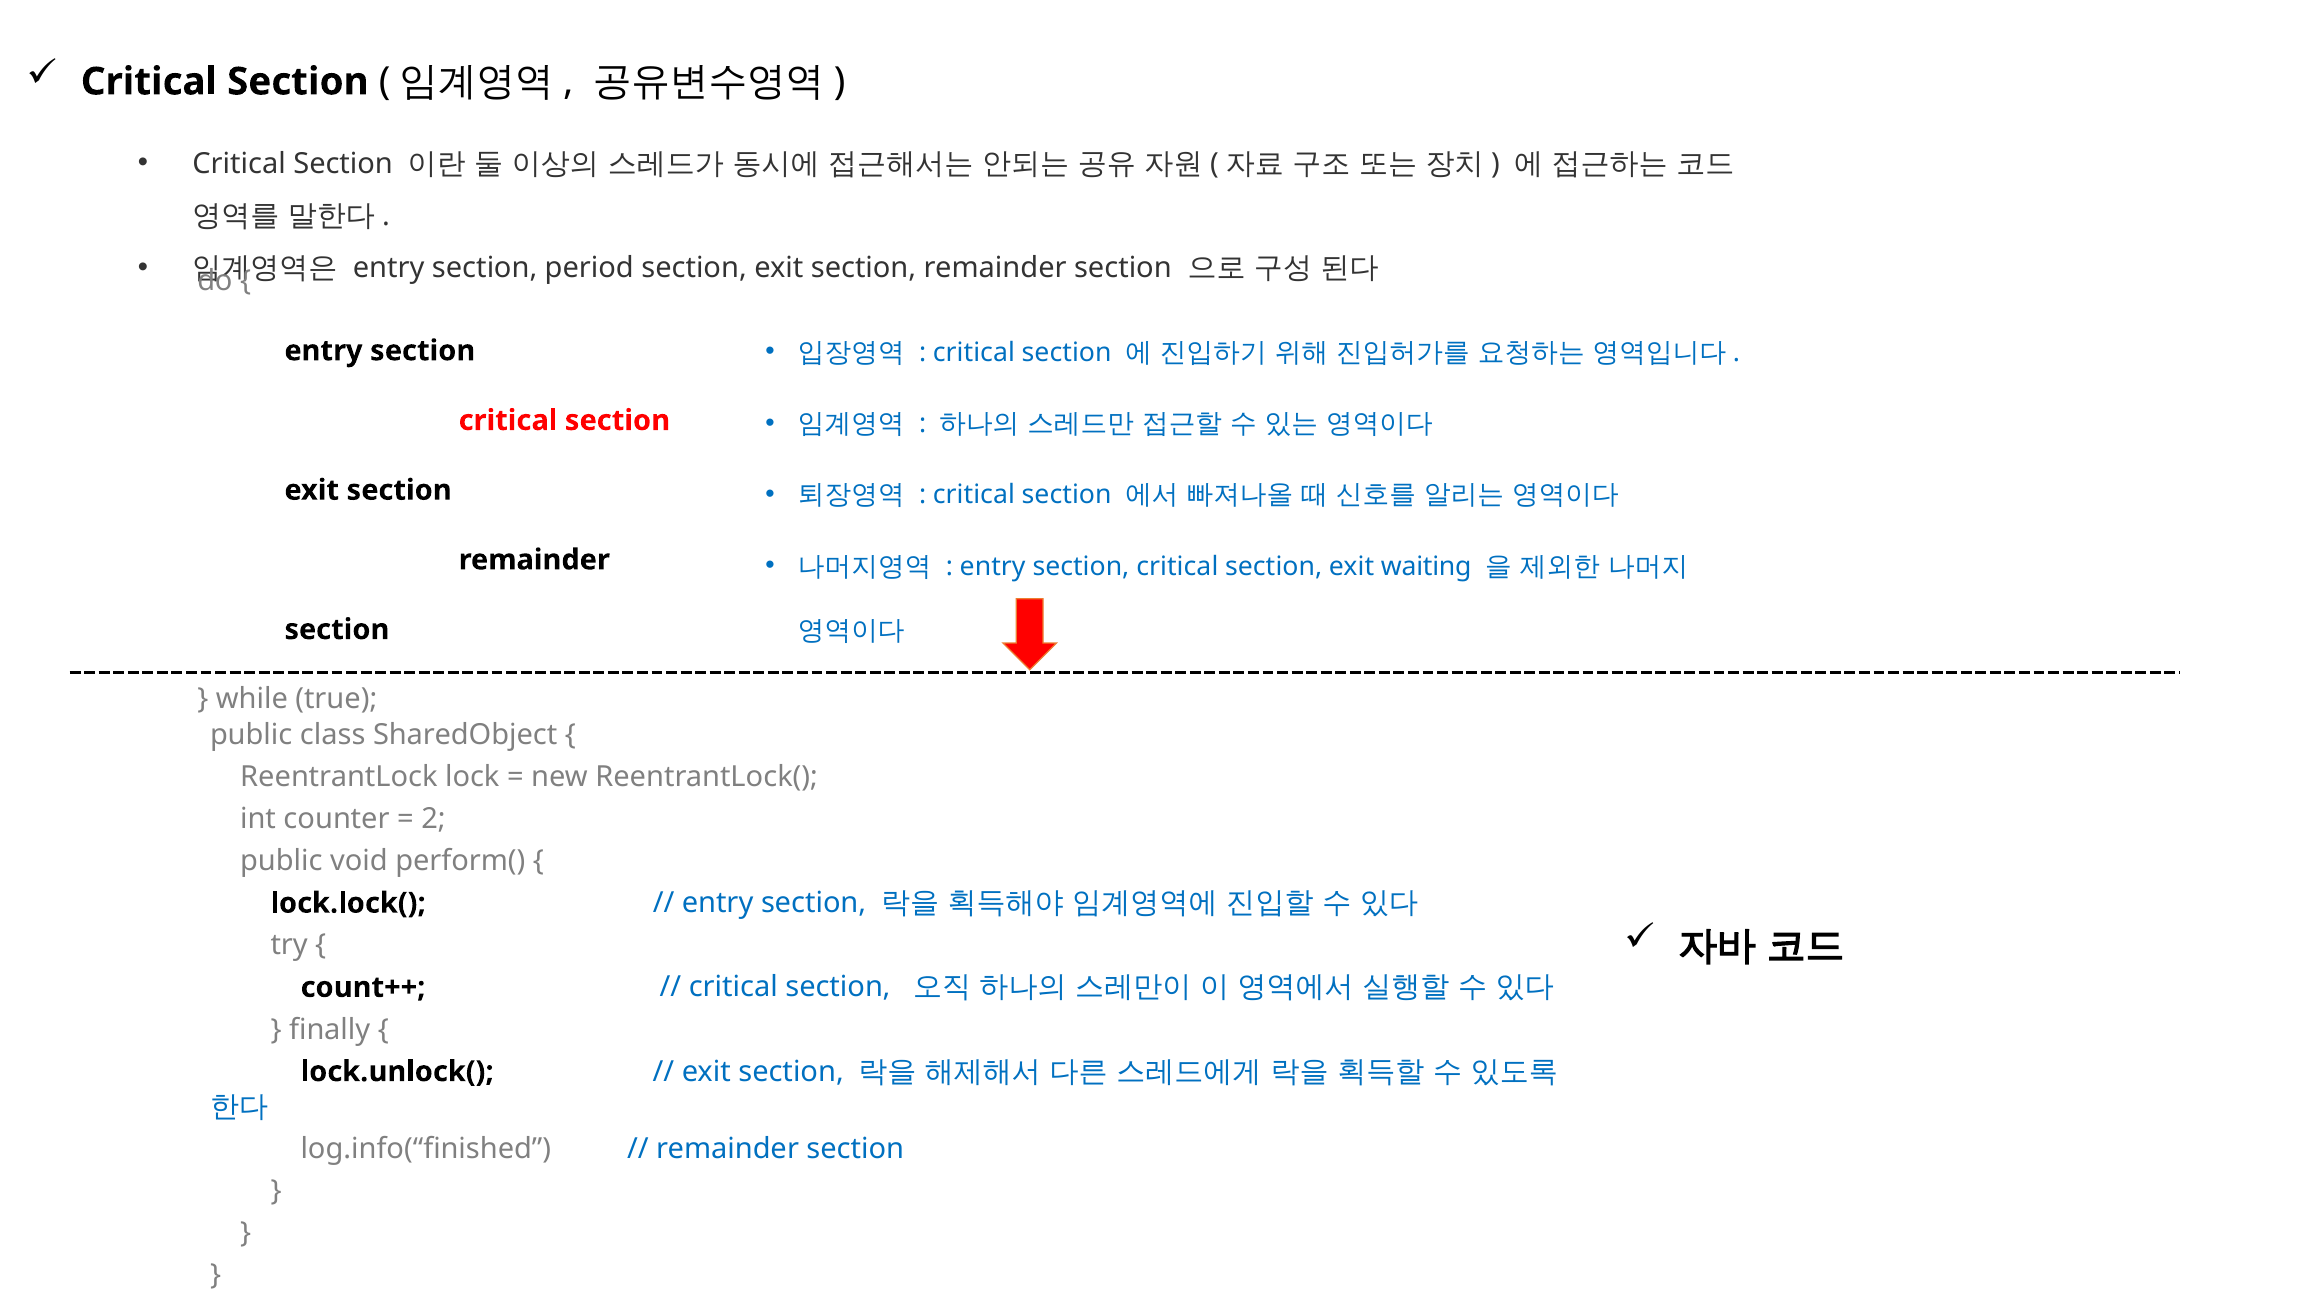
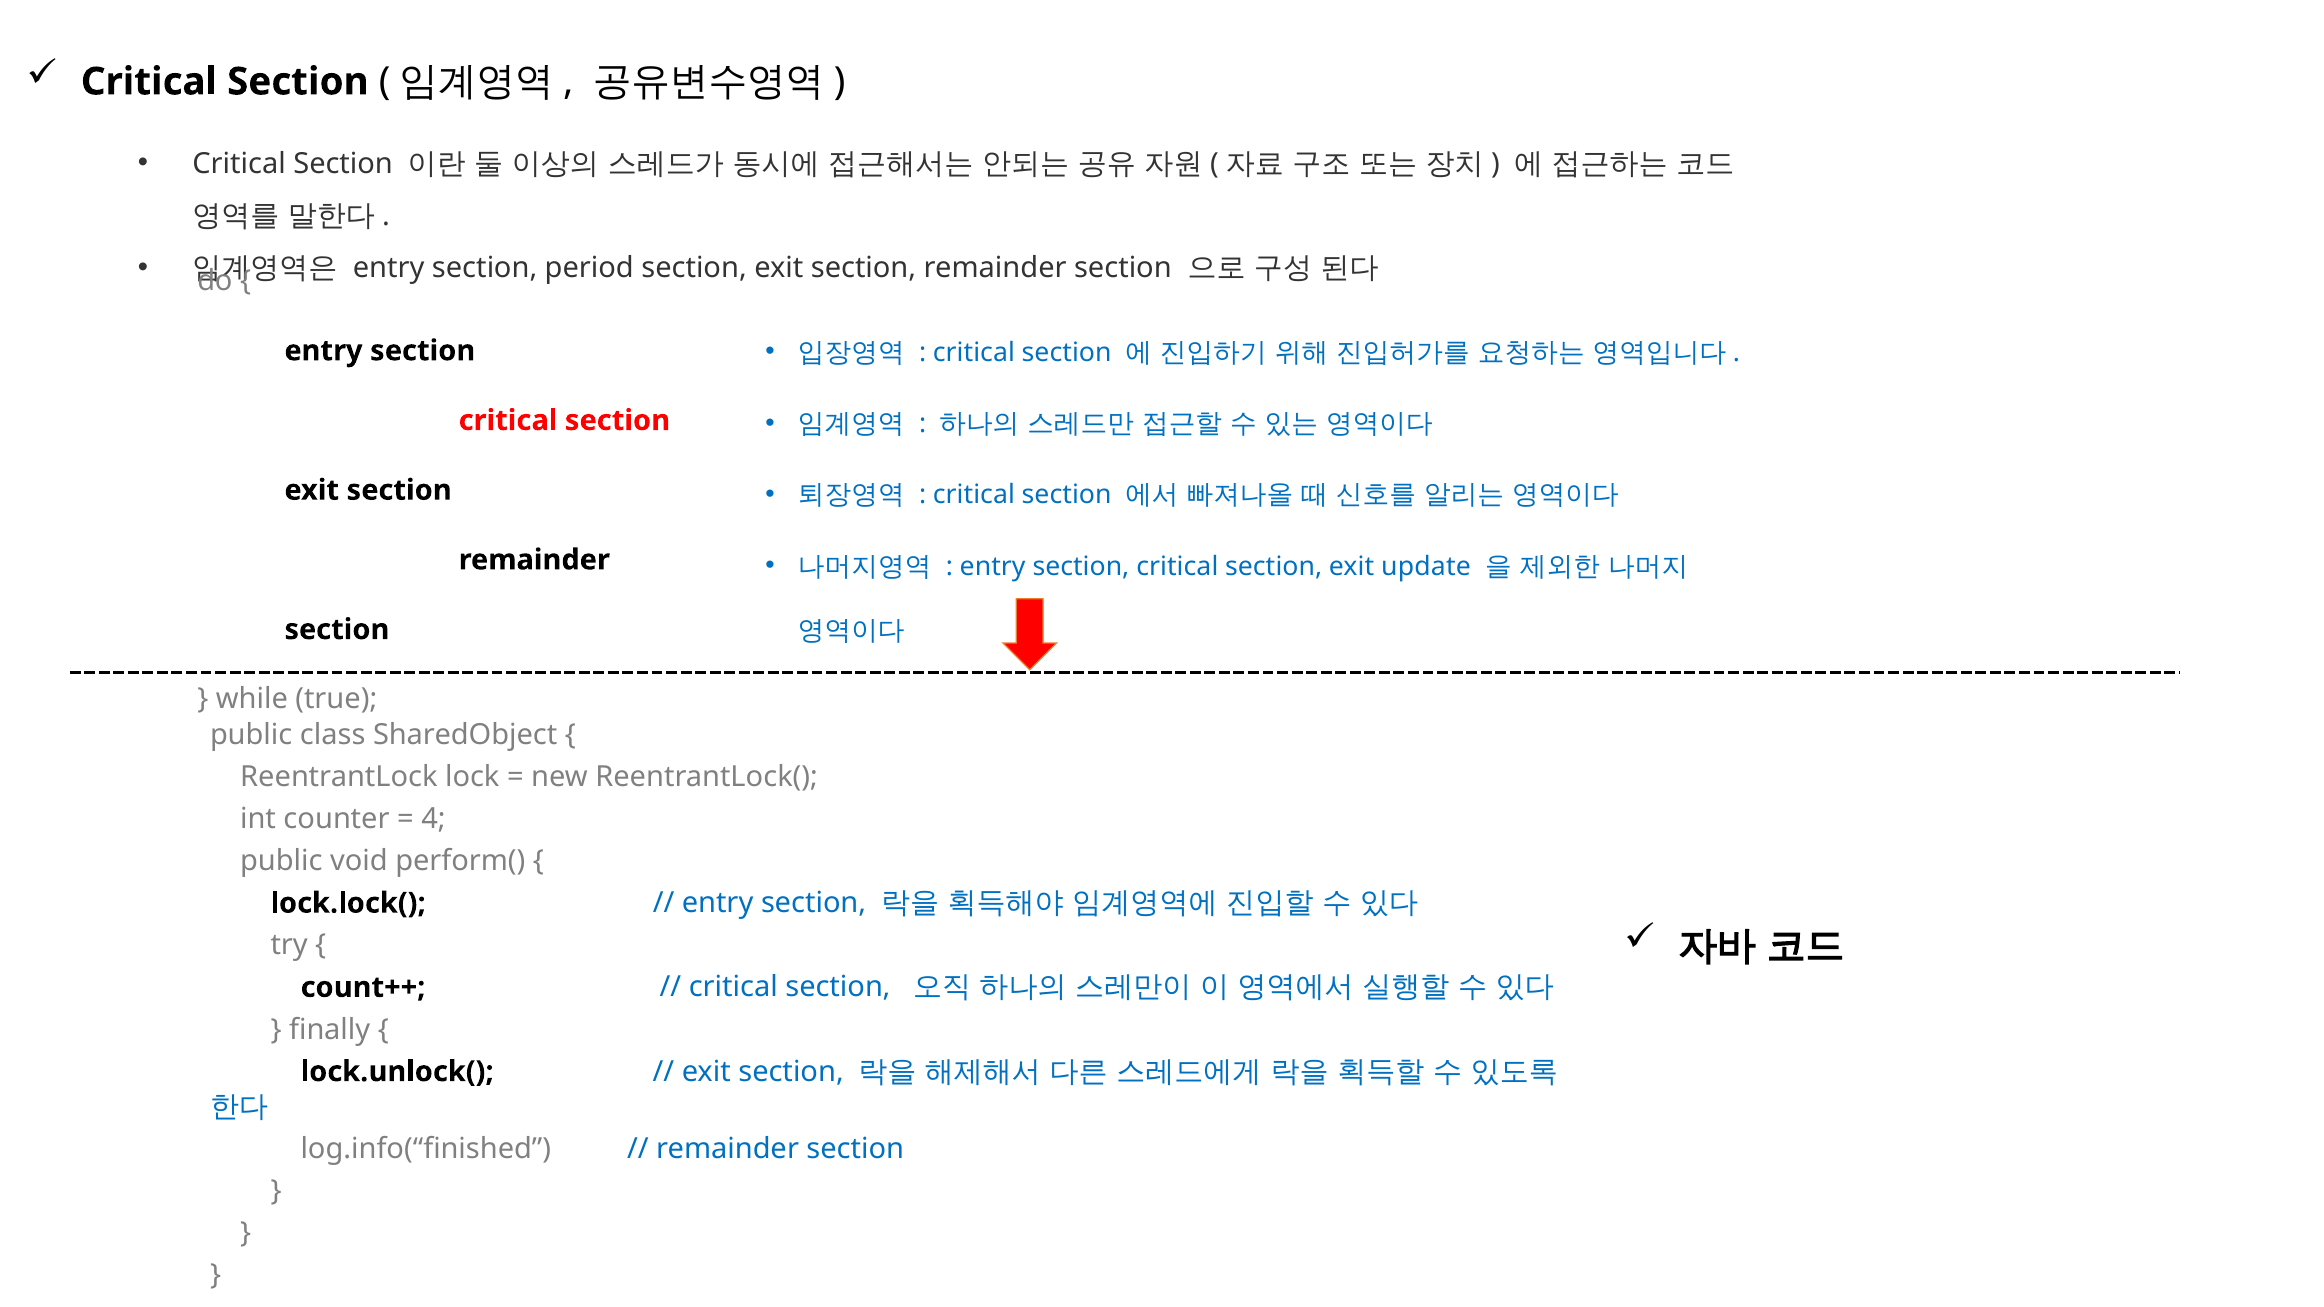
waiting: waiting -> update
2: 2 -> 4
